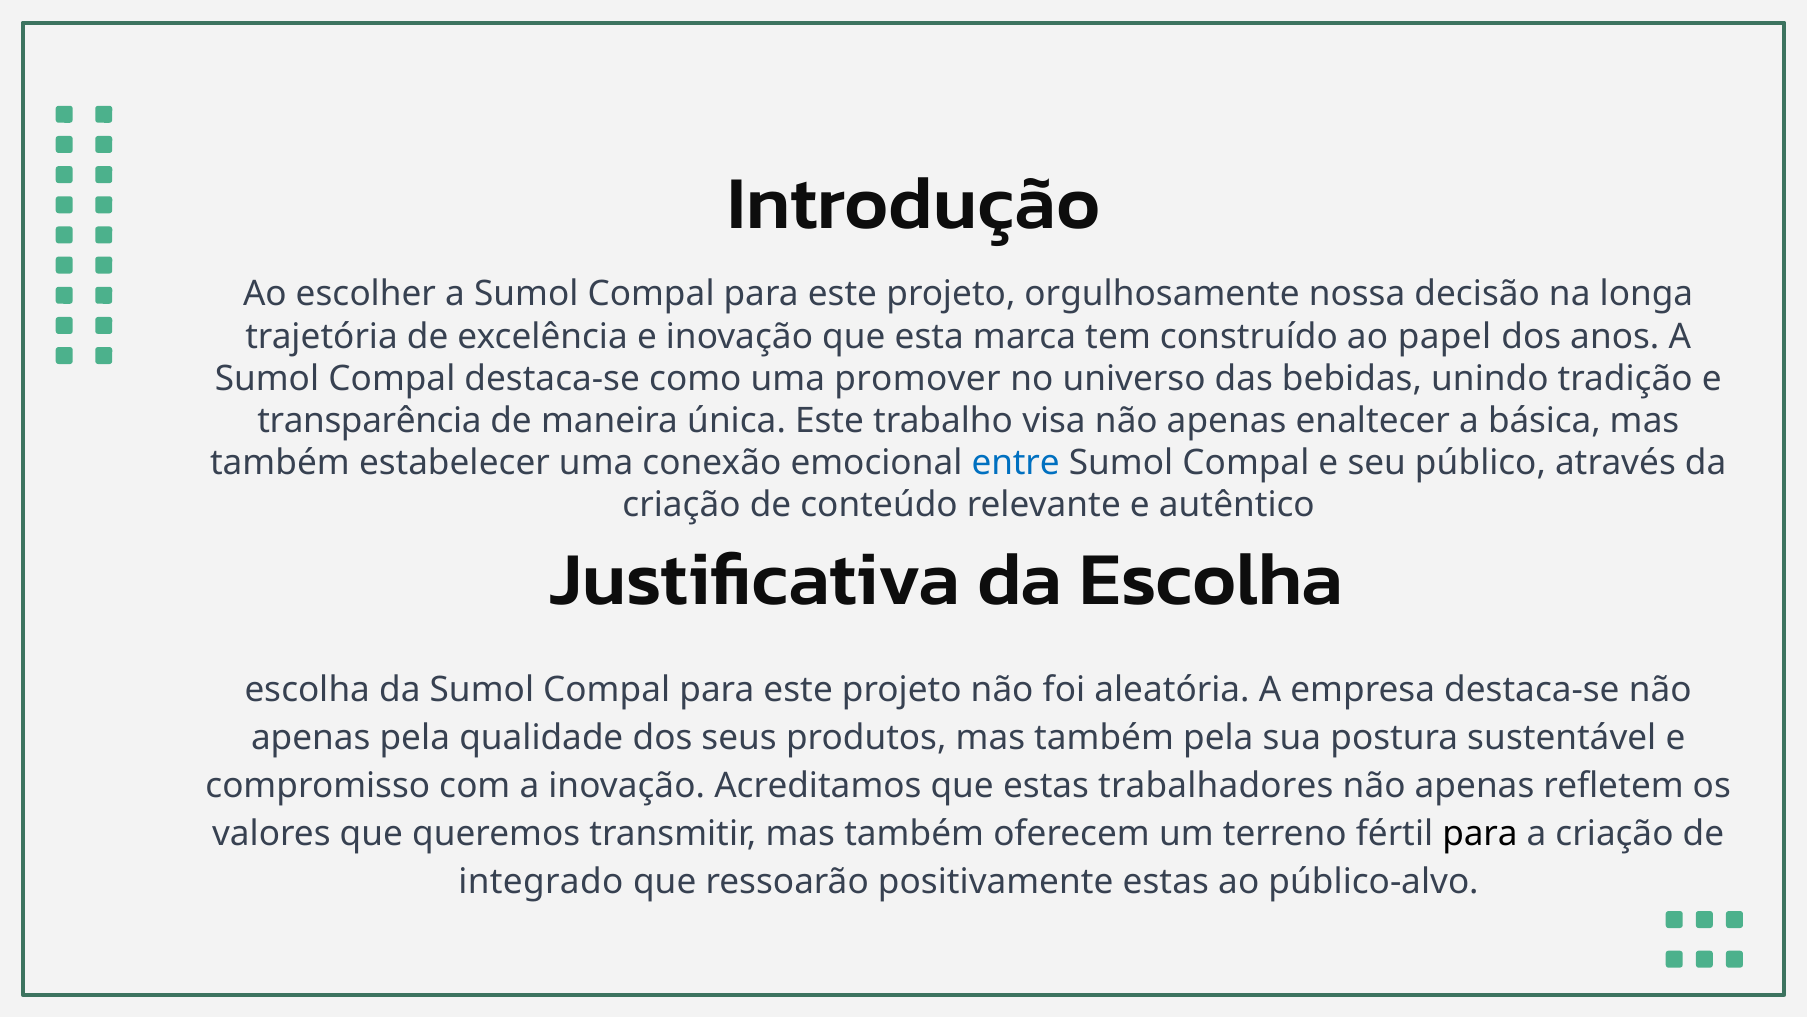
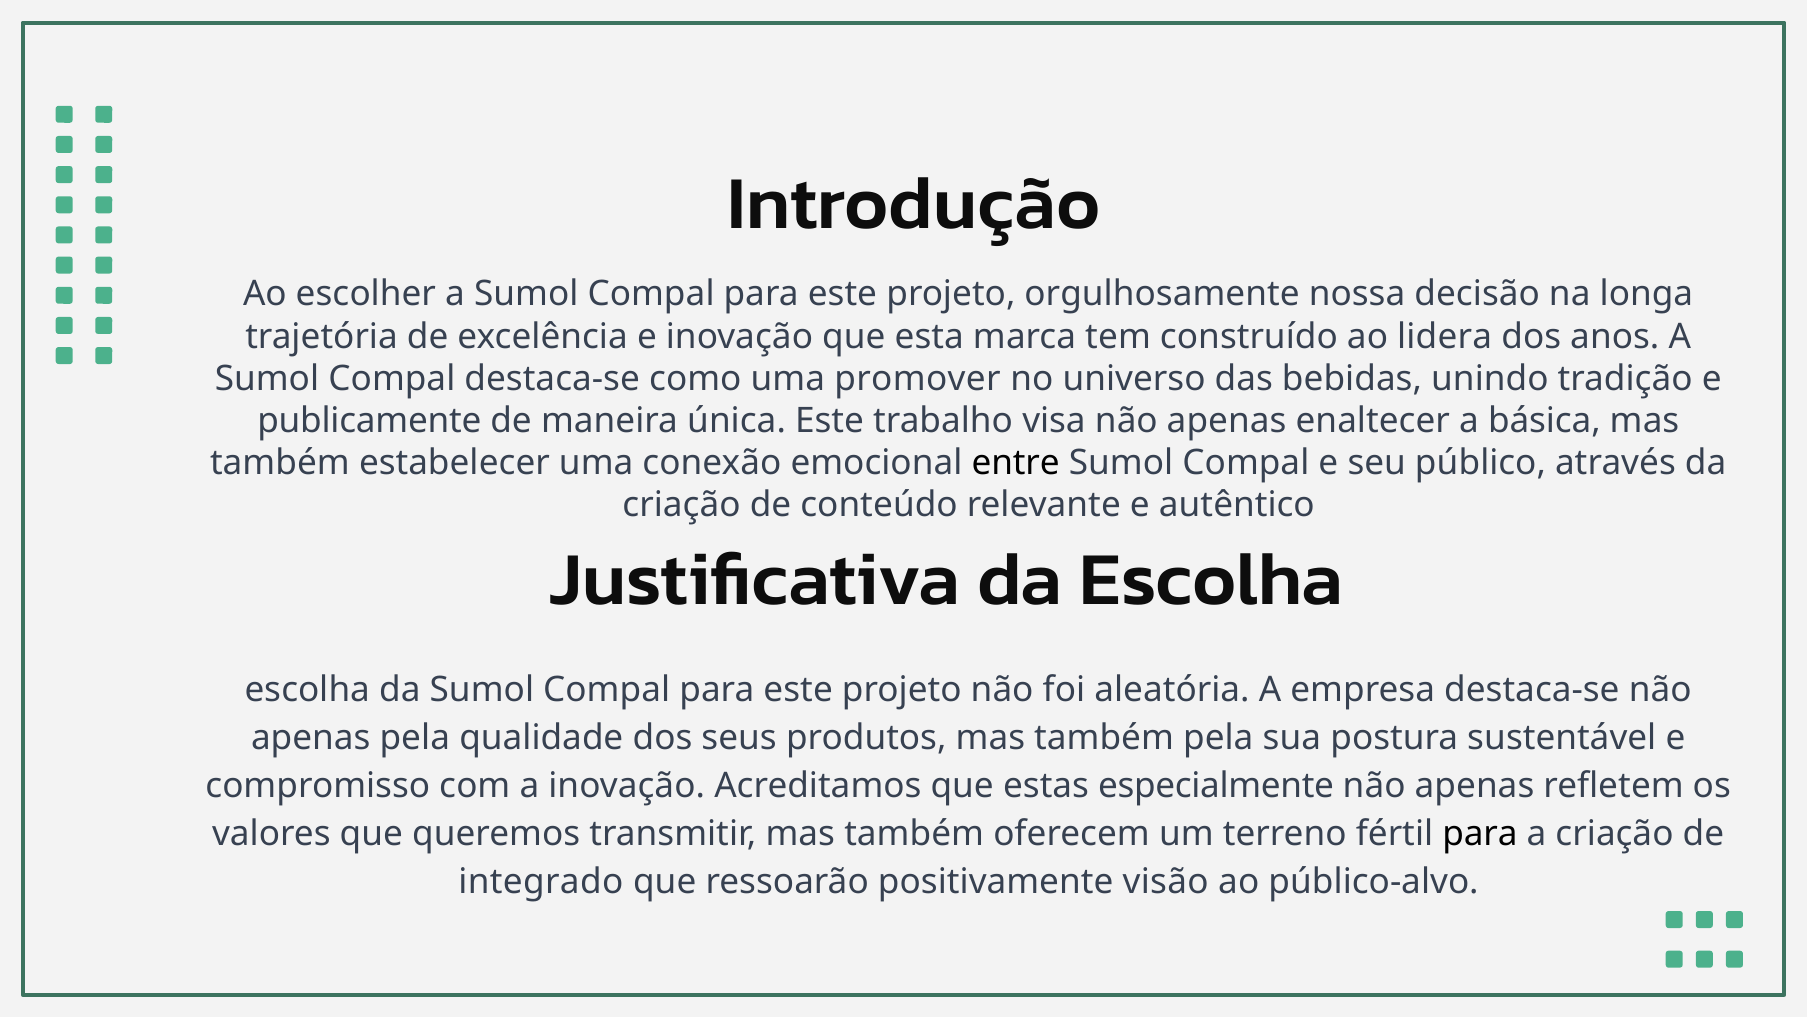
papel: papel -> lidera
transparência: transparência -> publicamente
entre colour: blue -> black
trabalhadores: trabalhadores -> especialmente
positivamente estas: estas -> visão
